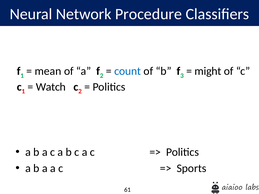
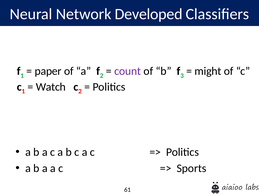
Procedure: Procedure -> Developed
mean: mean -> paper
count colour: blue -> purple
